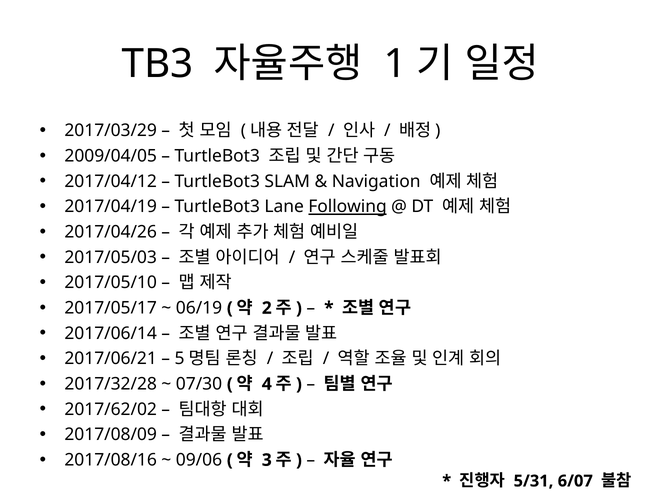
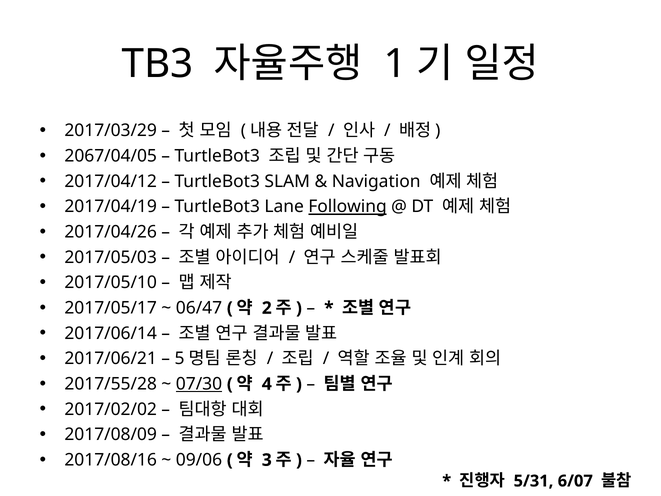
2009/04/05: 2009/04/05 -> 2067/04/05
06/19: 06/19 -> 06/47
2017/32/28: 2017/32/28 -> 2017/55/28
07/30 underline: none -> present
2017/62/02: 2017/62/02 -> 2017/02/02
